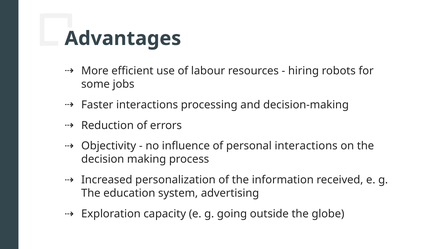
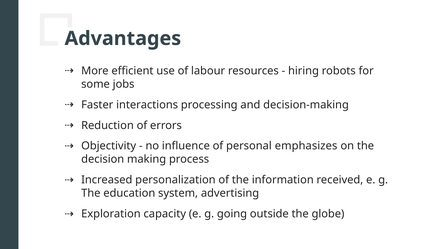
personal interactions: interactions -> emphasizes
